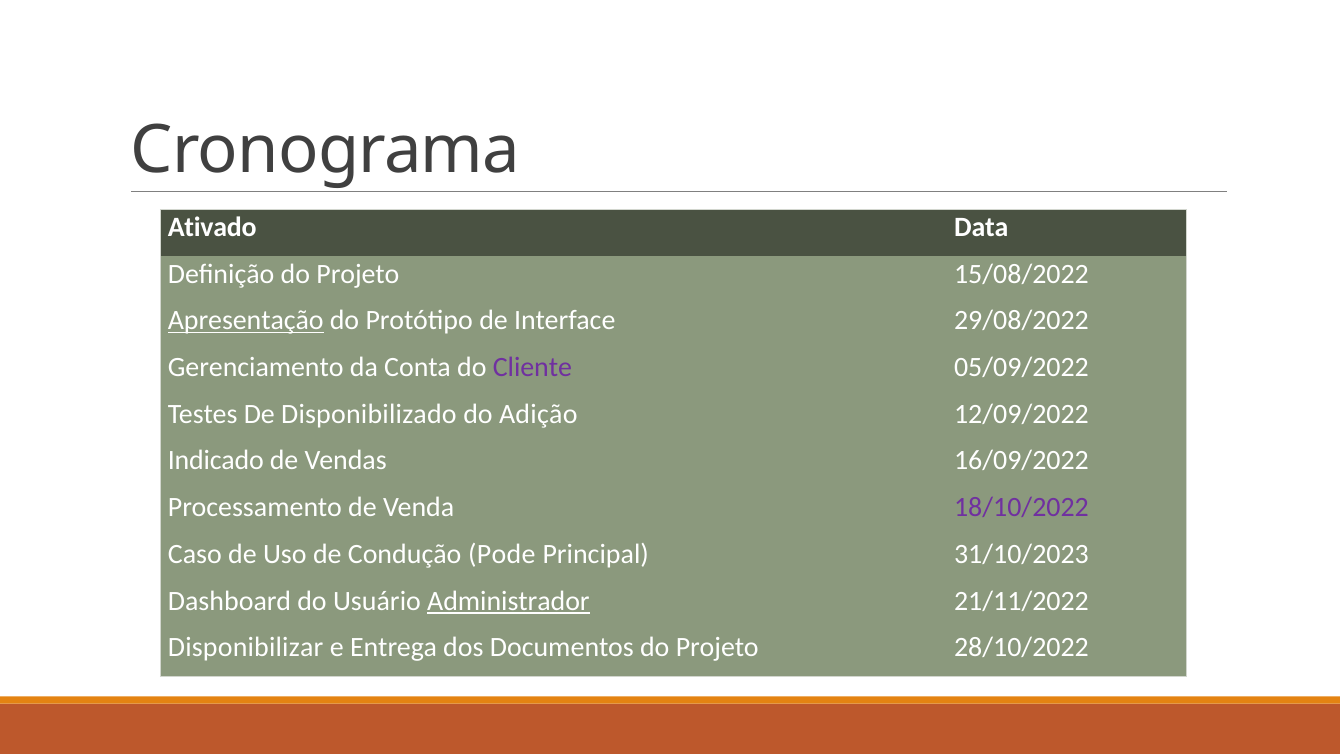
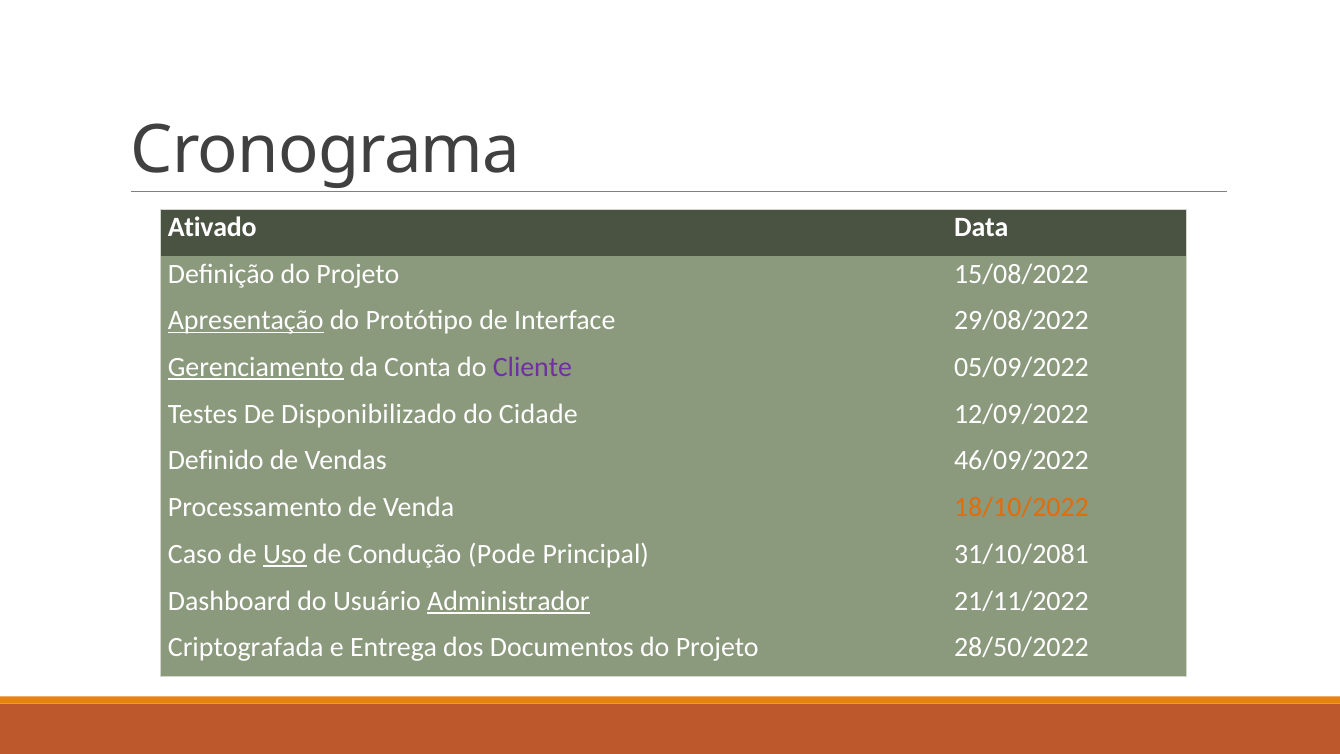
Gerenciamento underline: none -> present
Adição: Adição -> Cidade
Indicado: Indicado -> Definido
16/09/2022: 16/09/2022 -> 46/09/2022
18/10/2022 colour: purple -> orange
Uso underline: none -> present
31/10/2023: 31/10/2023 -> 31/10/2081
Disponibilizar: Disponibilizar -> Criptografada
28/10/2022: 28/10/2022 -> 28/50/2022
